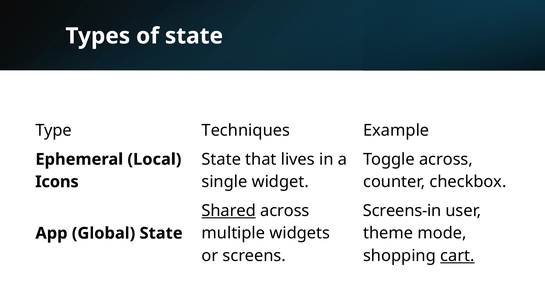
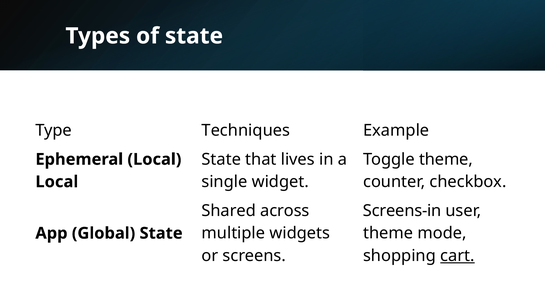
Toggle across: across -> theme
Icons at (57, 182): Icons -> Local
Shared underline: present -> none
